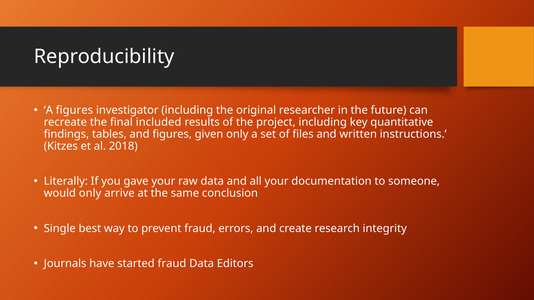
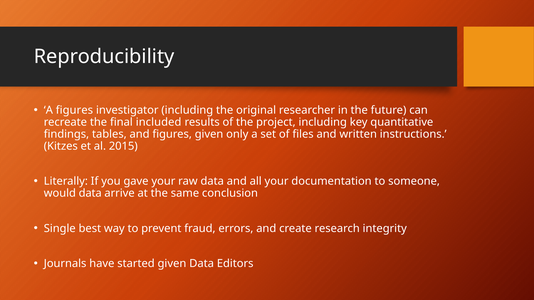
2018: 2018 -> 2015
would only: only -> data
started fraud: fraud -> given
